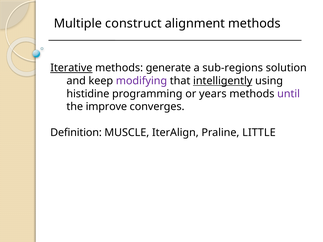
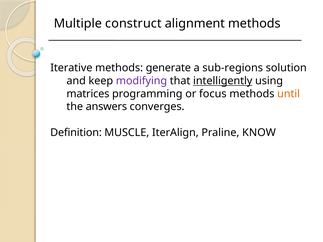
Iterative underline: present -> none
histidine: histidine -> matrices
years: years -> focus
until colour: purple -> orange
improve: improve -> answers
LITTLE: LITTLE -> KNOW
